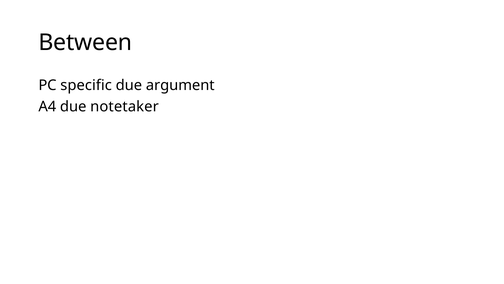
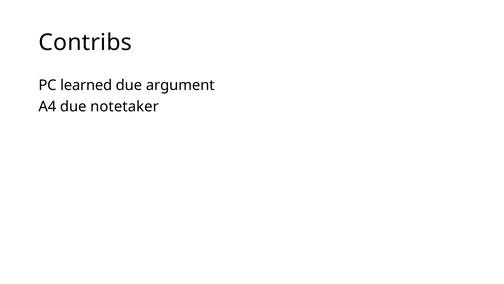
Between: Between -> Contribs
specific: specific -> learned
